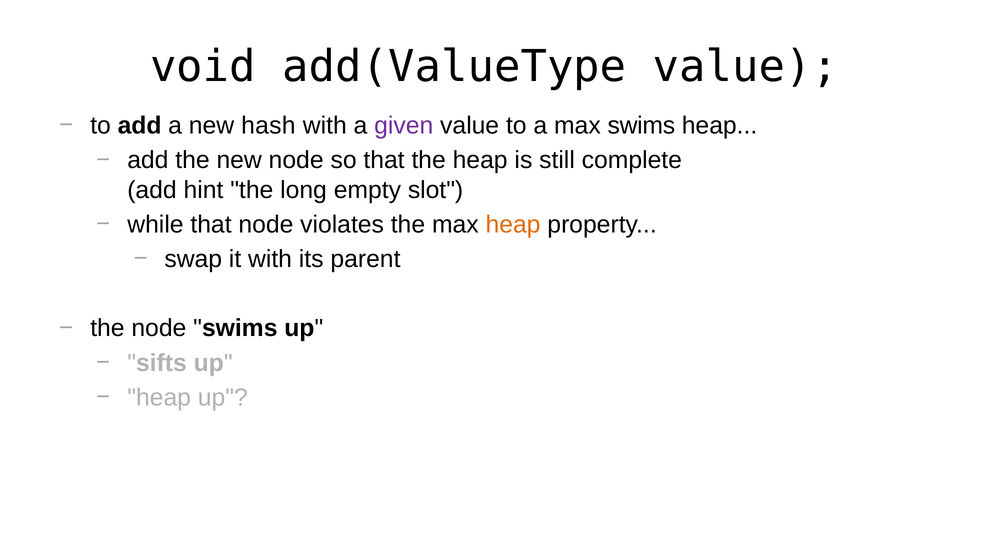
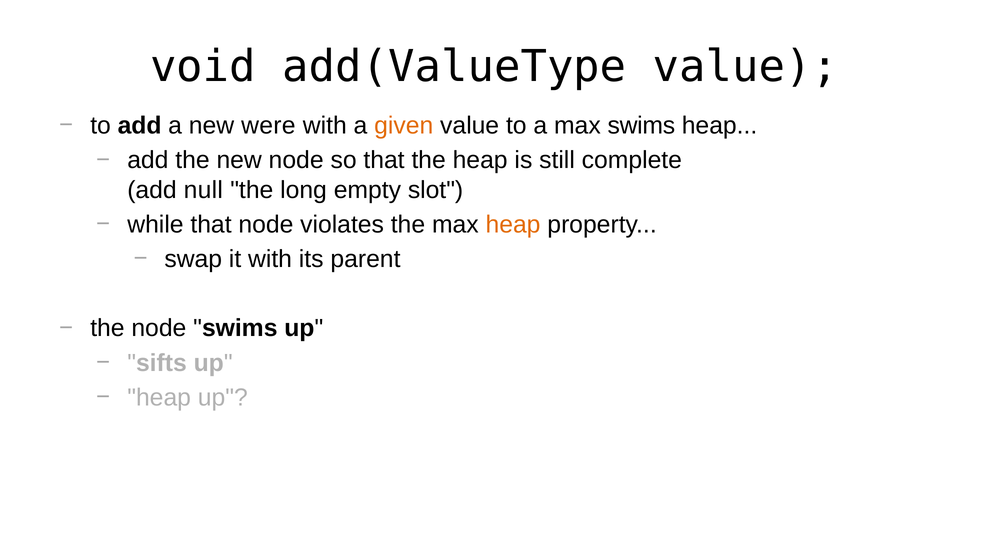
hash: hash -> were
given colour: purple -> orange
hint: hint -> null
